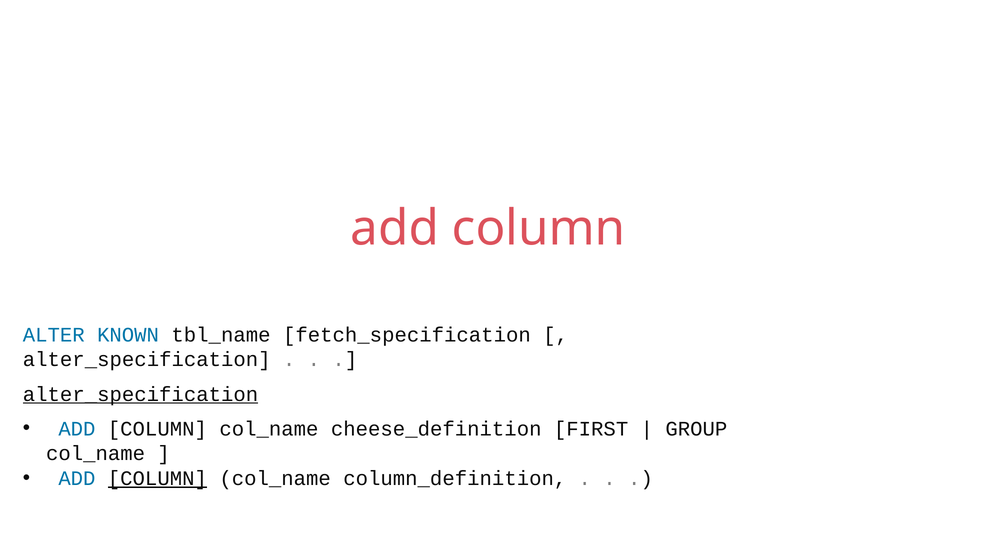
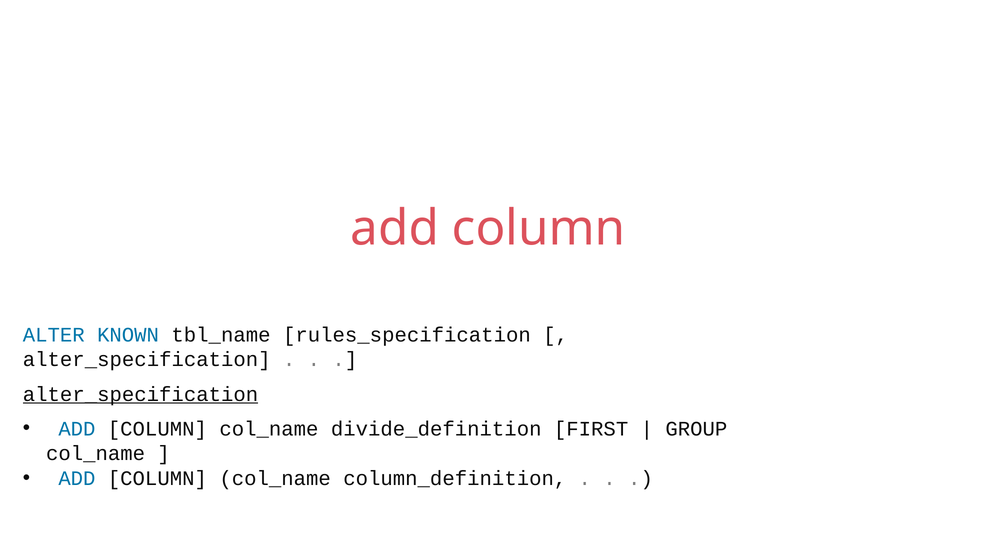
fetch_specification: fetch_specification -> rules_specification
cheese_definition: cheese_definition -> divide_definition
COLUMN at (157, 478) underline: present -> none
